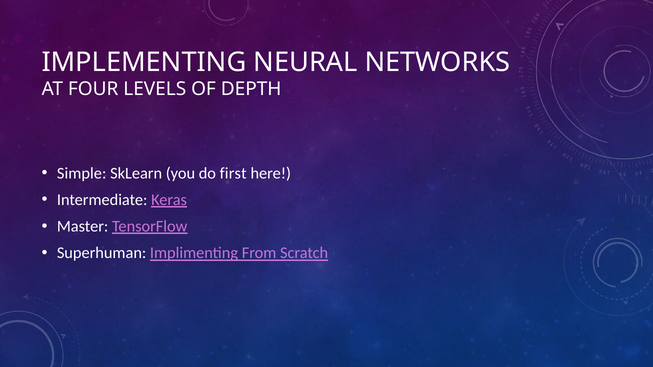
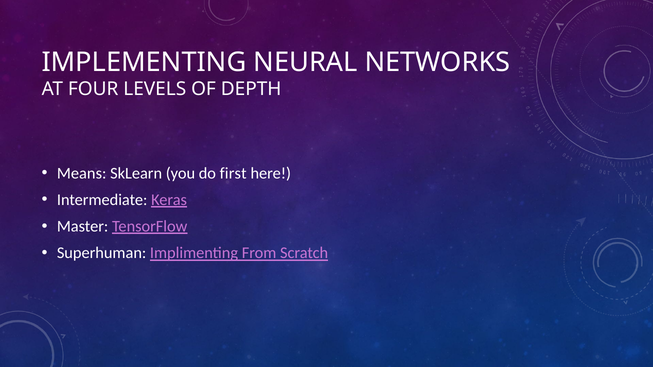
Simple: Simple -> Means
